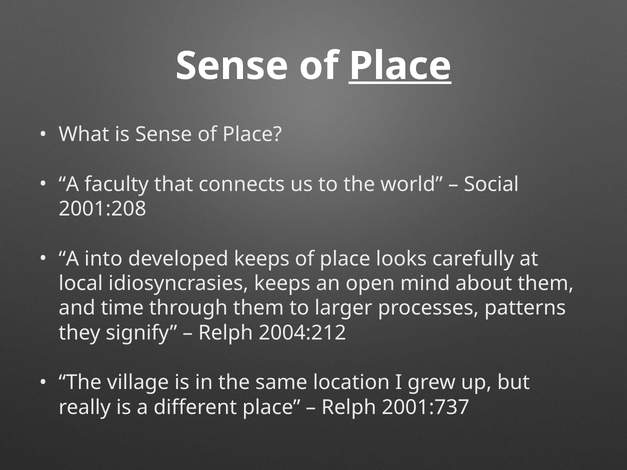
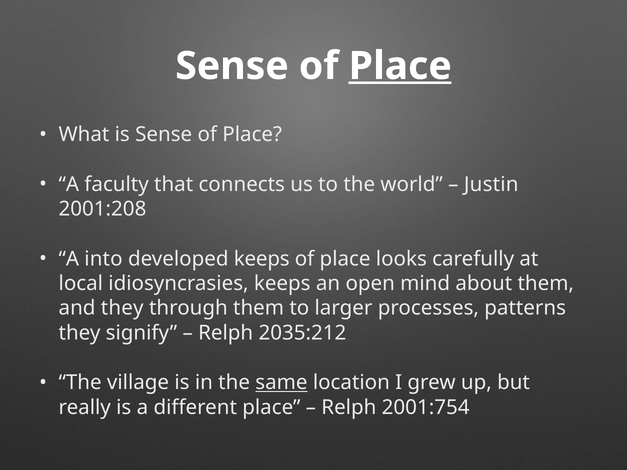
Social: Social -> Justin
and time: time -> they
2004:212: 2004:212 -> 2035:212
same underline: none -> present
2001:737: 2001:737 -> 2001:754
